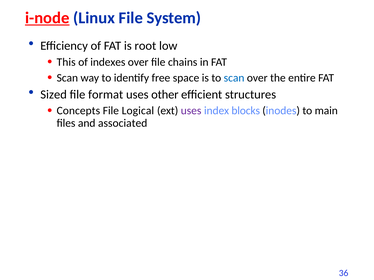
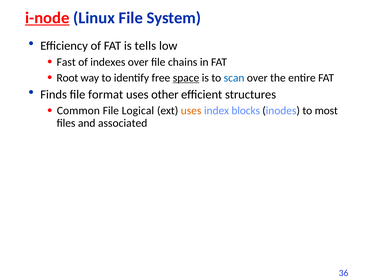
root: root -> tells
This: This -> Fast
Scan at (67, 78): Scan -> Root
space underline: none -> present
Sized: Sized -> Finds
Concepts: Concepts -> Common
uses at (191, 111) colour: purple -> orange
main: main -> most
